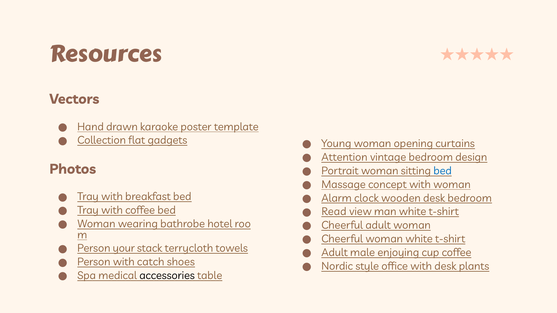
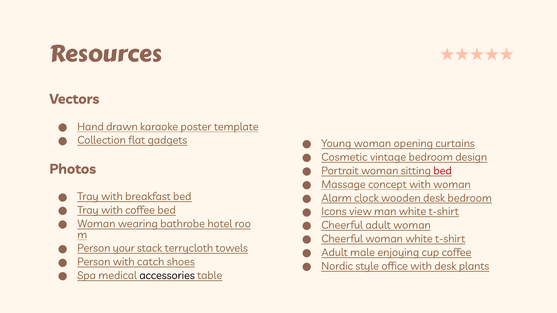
Attention: Attention -> Cosmetic
bed at (443, 171) colour: blue -> red
Read: Read -> Icons
